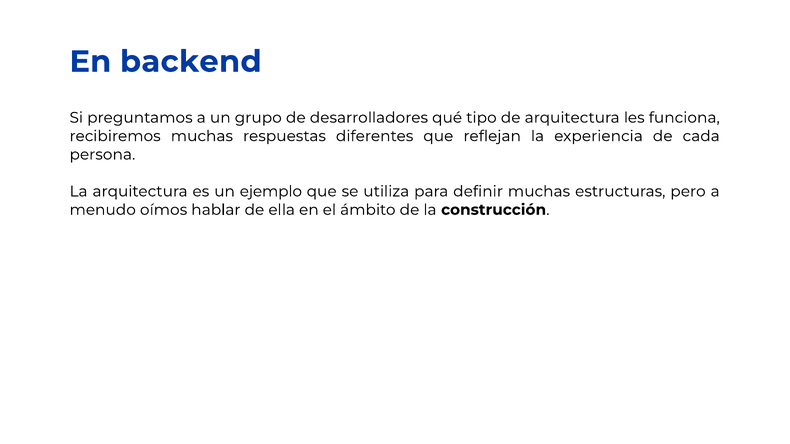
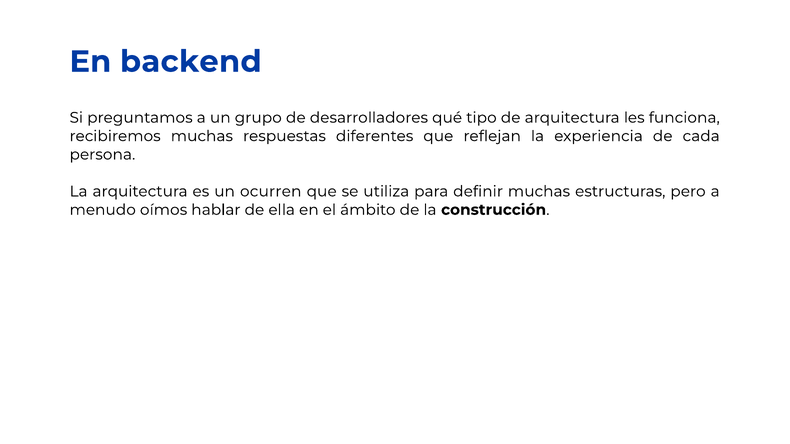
ejemplo: ejemplo -> ocurren
